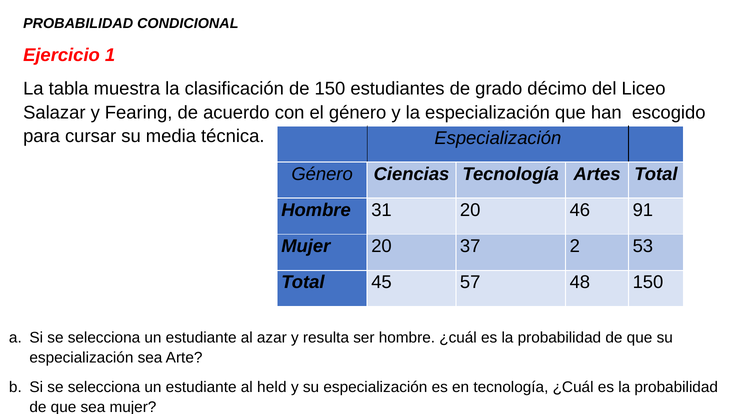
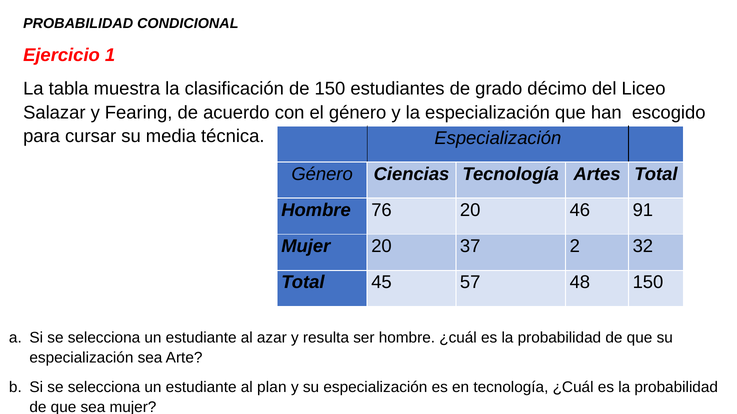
31: 31 -> 76
53: 53 -> 32
held: held -> plan
